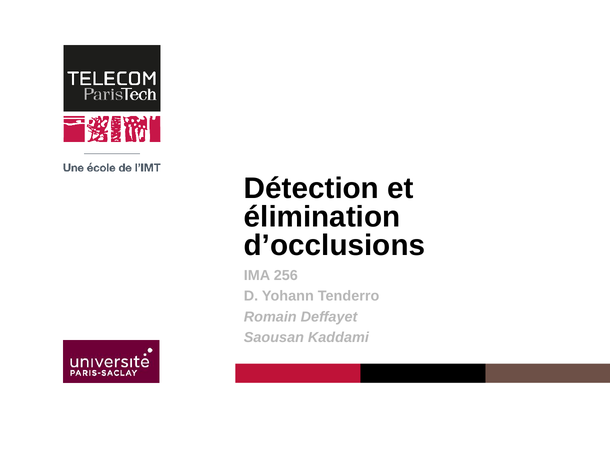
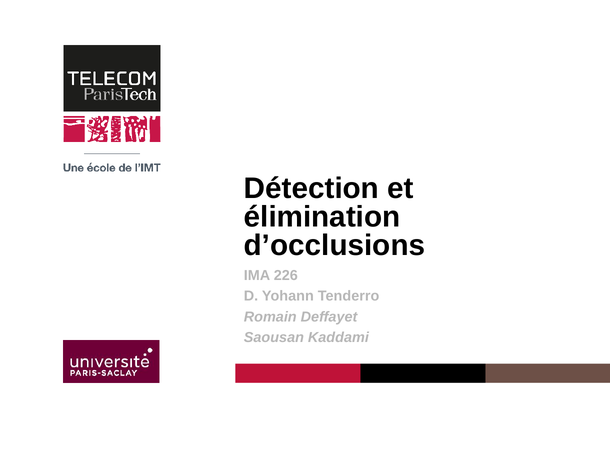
256: 256 -> 226
